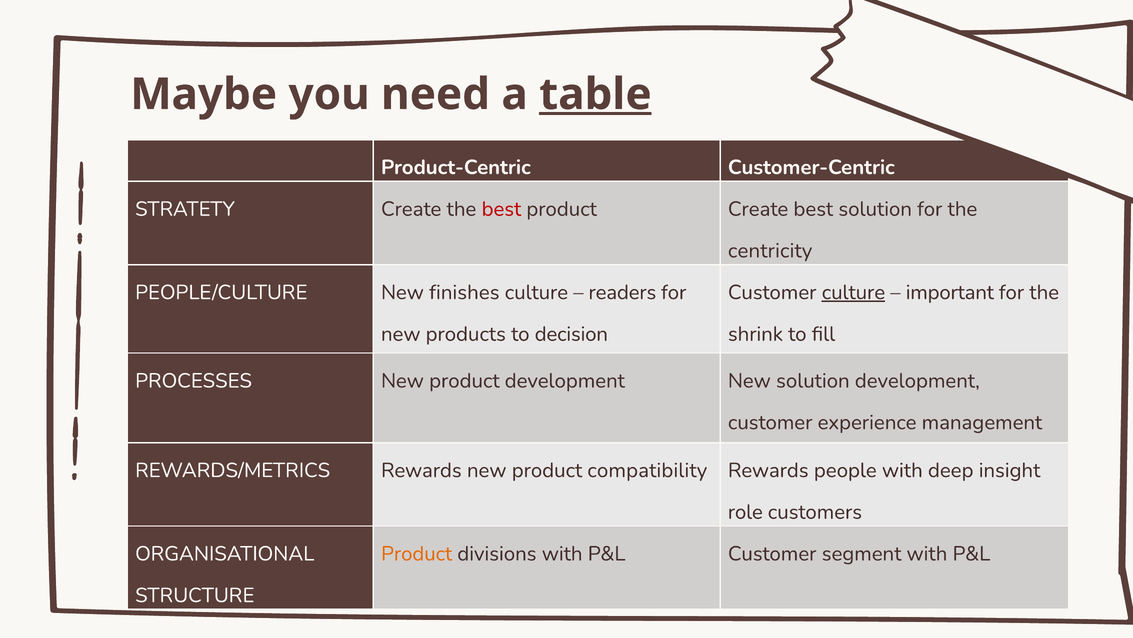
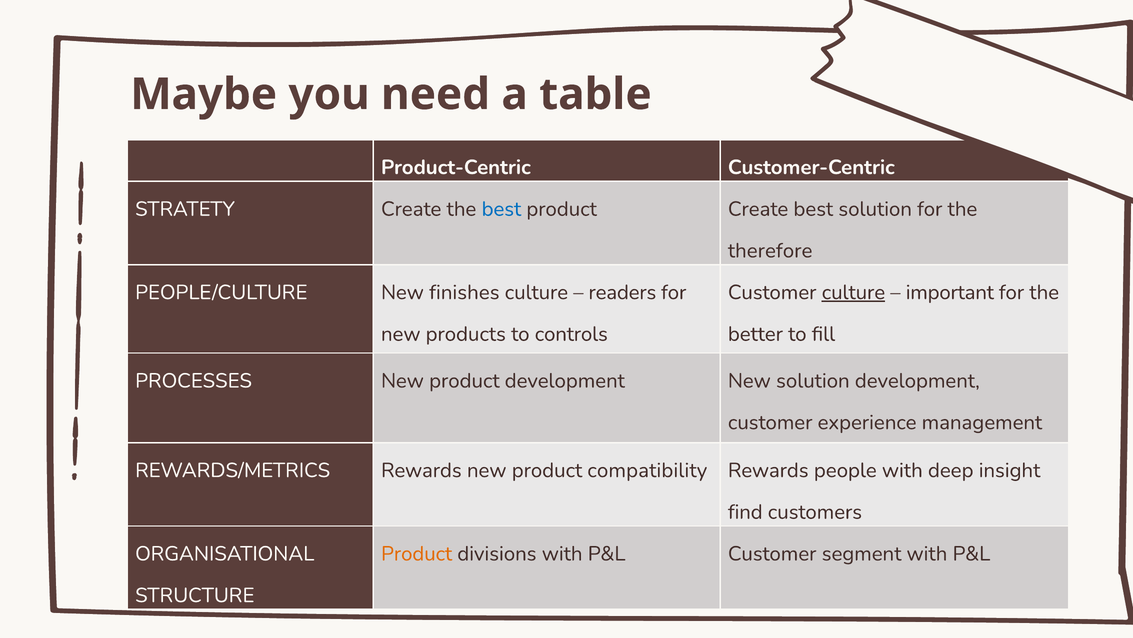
table underline: present -> none
best at (501, 209) colour: red -> blue
centricity: centricity -> therefore
decision: decision -> controls
shrink: shrink -> better
role: role -> find
